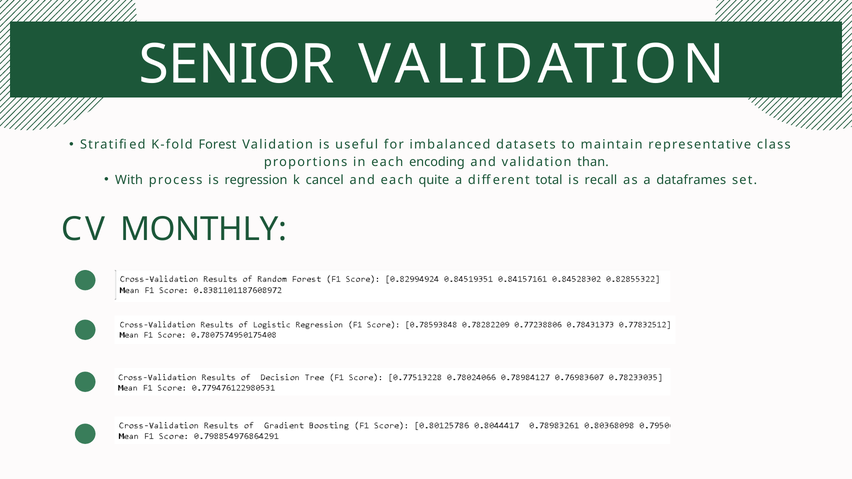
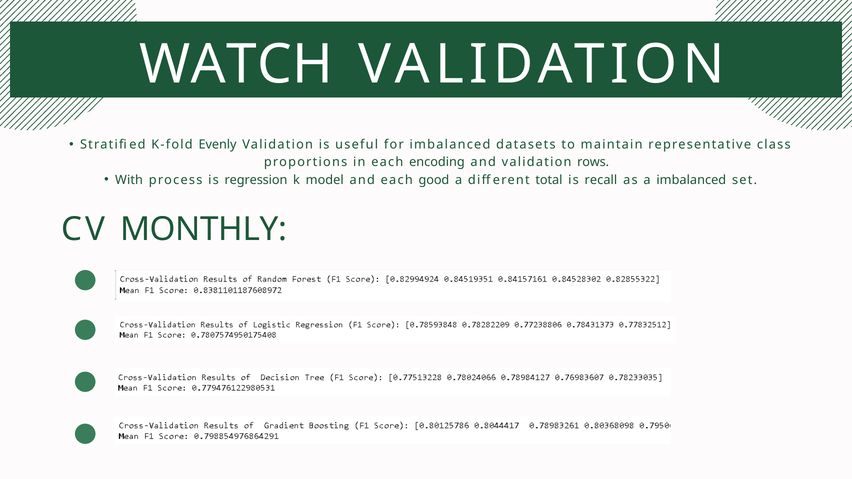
SENIOR: SENIOR -> WATCH
Forest: Forest -> Evenly
than: than -> rows
cancel: cancel -> model
quite: quite -> good
a dataframes: dataframes -> imbalanced
